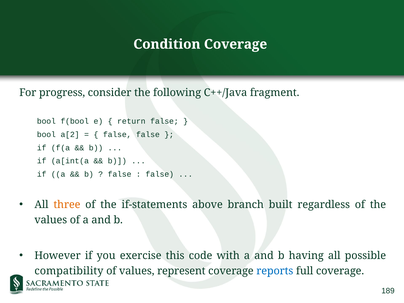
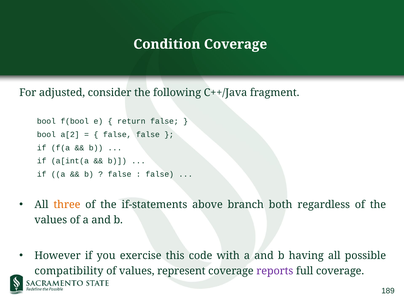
progress: progress -> adjusted
built: built -> both
reports colour: blue -> purple
